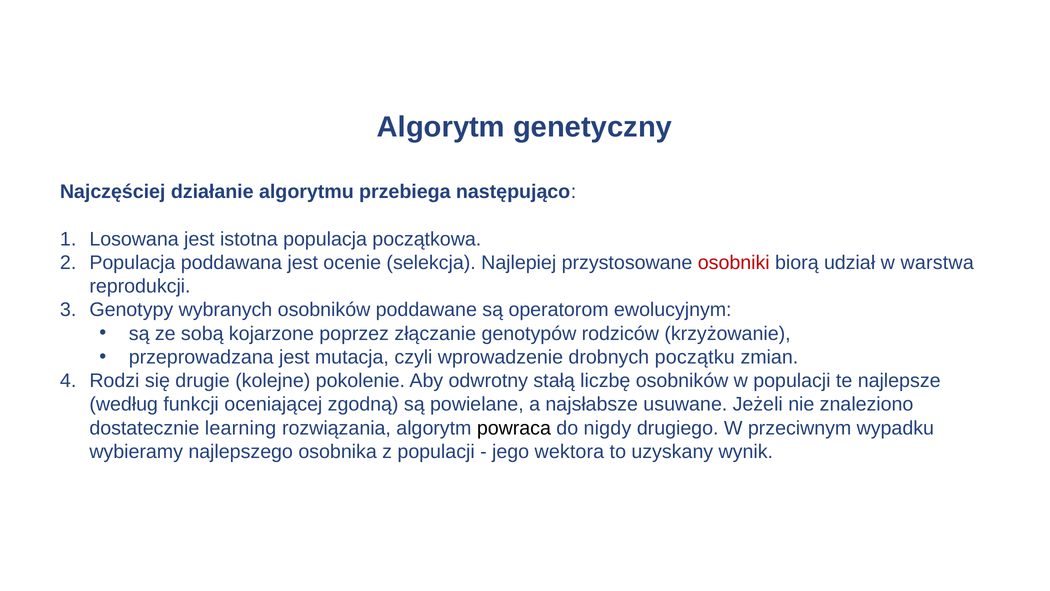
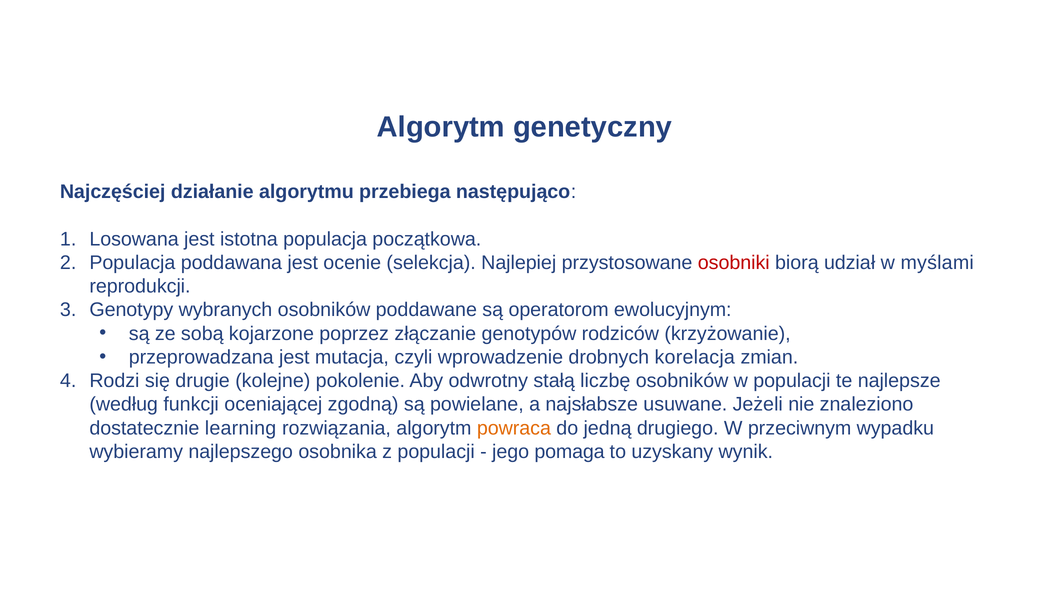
warstwa: warstwa -> myślami
początku: początku -> korelacja
powraca colour: black -> orange
nigdy: nigdy -> jedną
wektora: wektora -> pomaga
